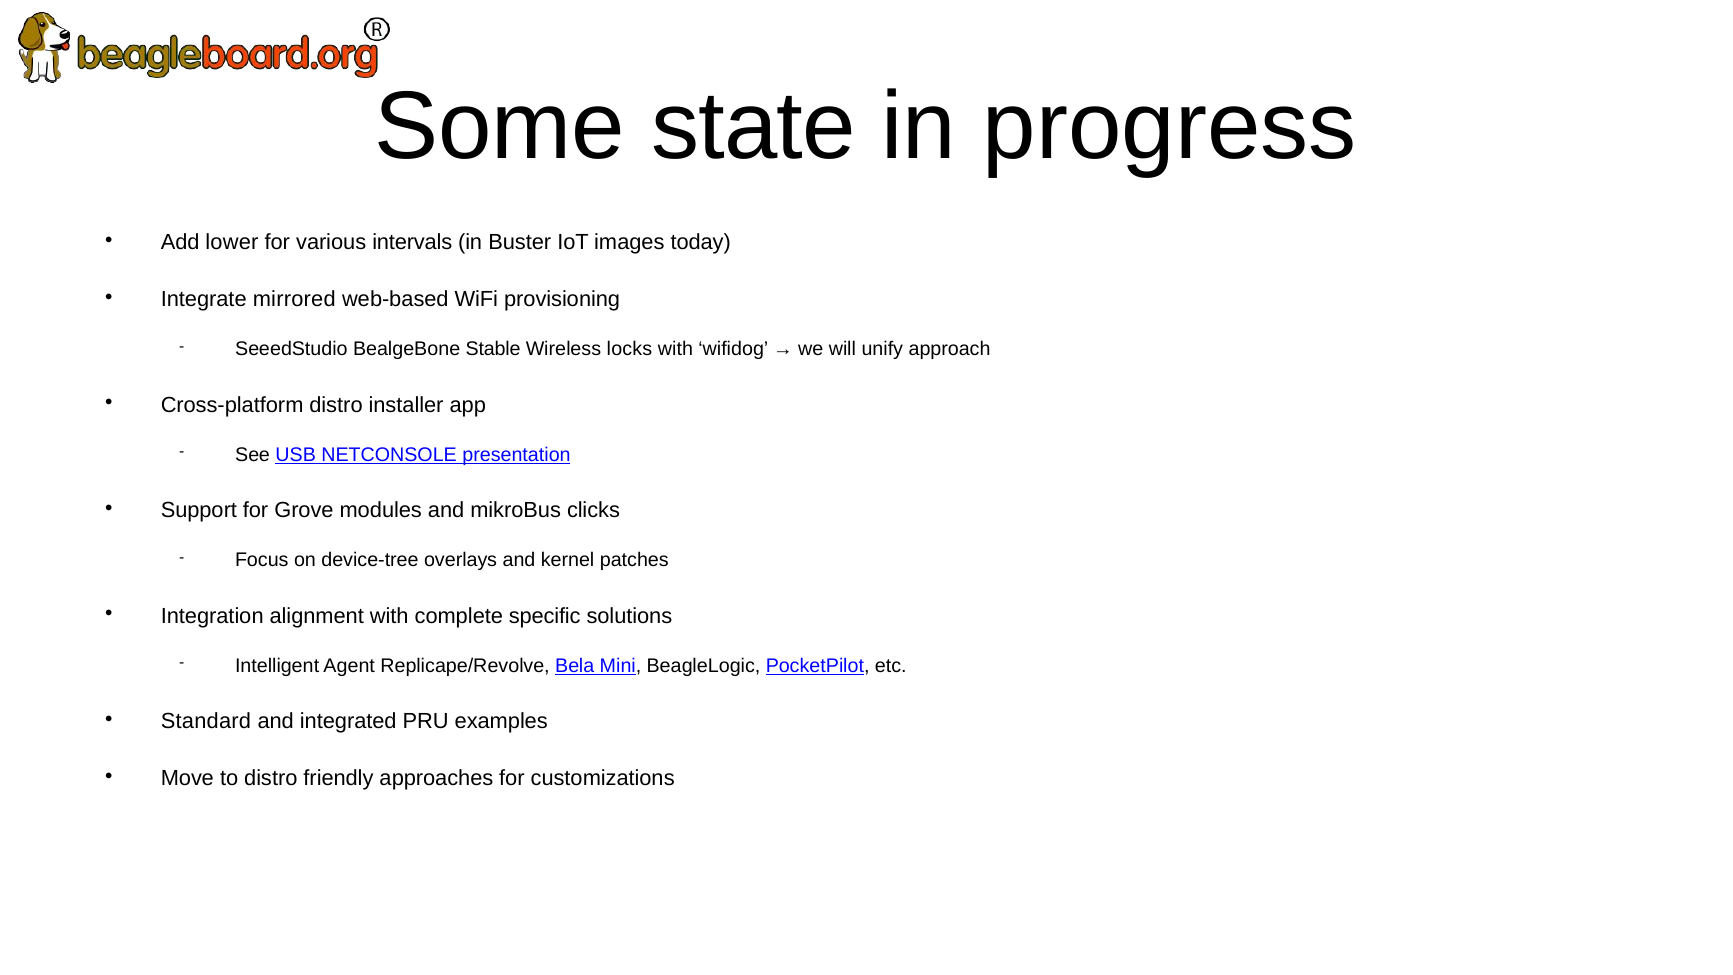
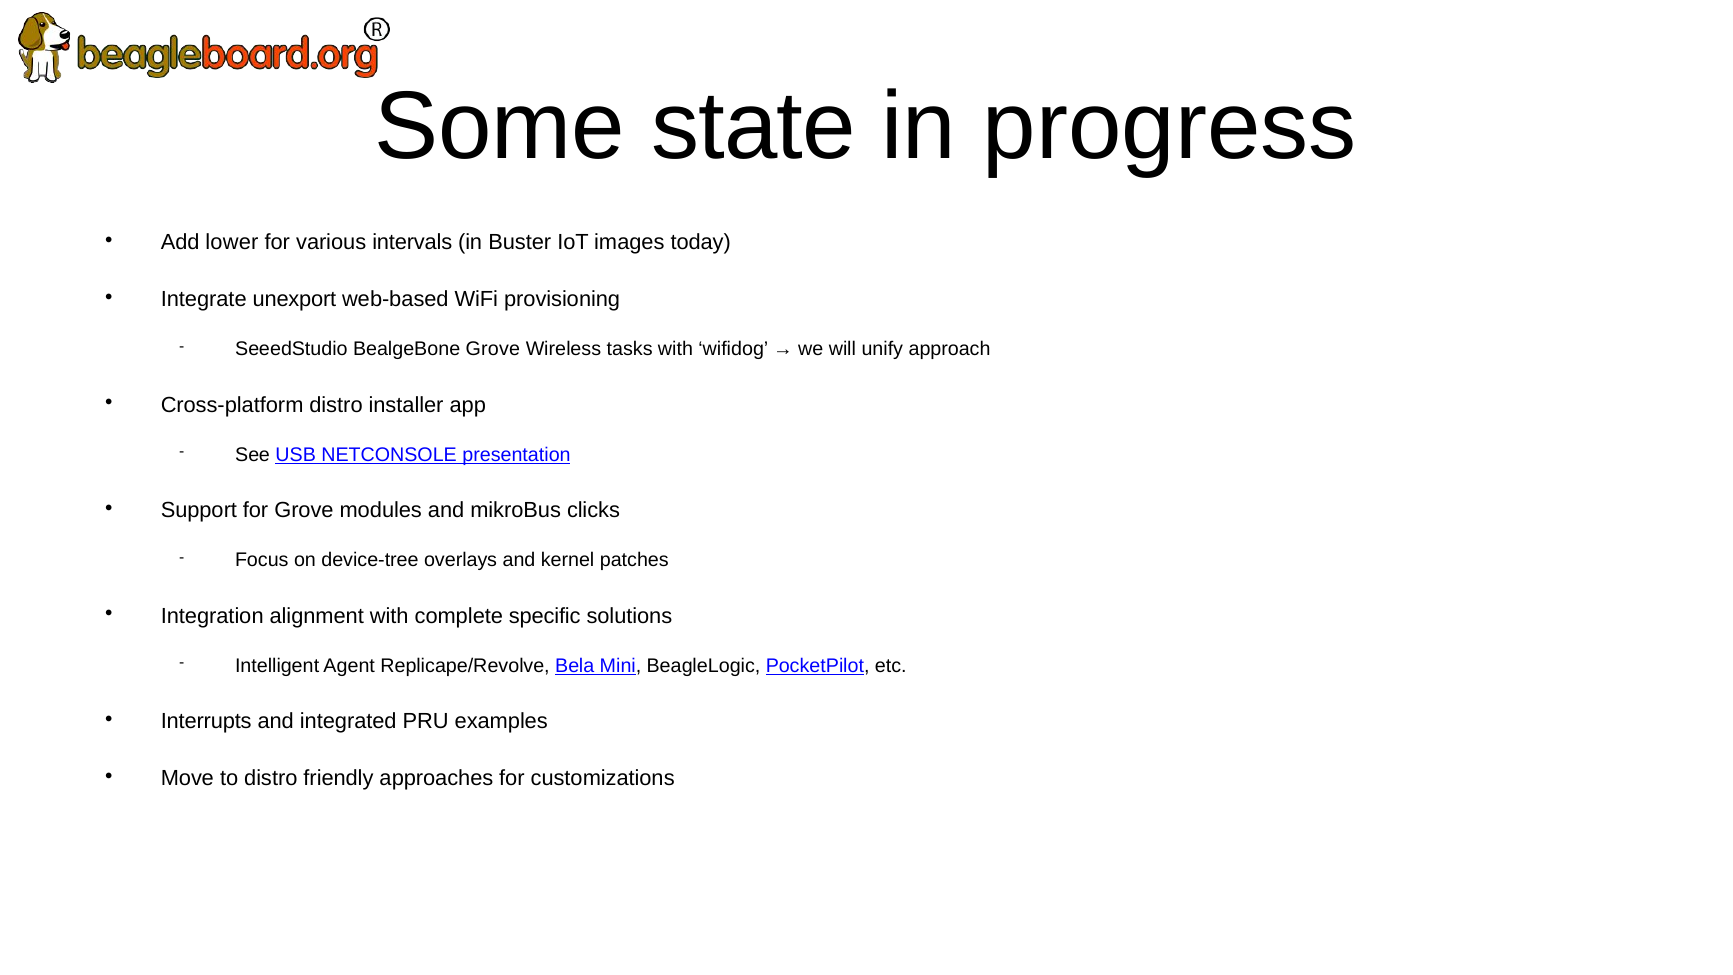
mirrored: mirrored -> unexport
BealgeBone Stable: Stable -> Grove
locks: locks -> tasks
Standard: Standard -> Interrupts
